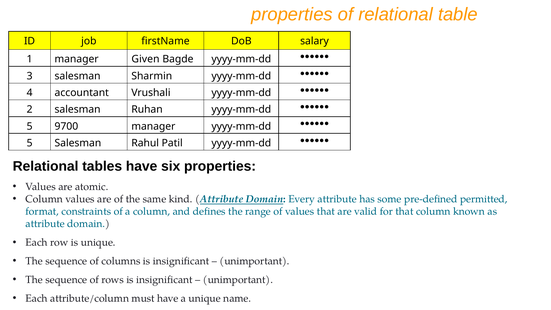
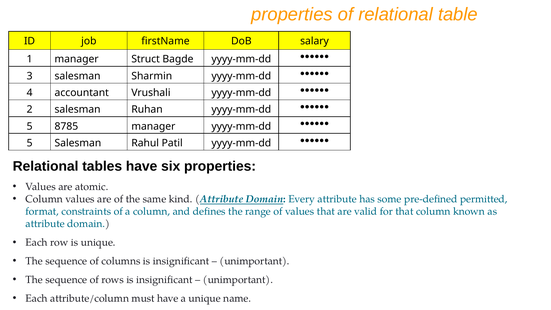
Given: Given -> Struct
9700: 9700 -> 8785
